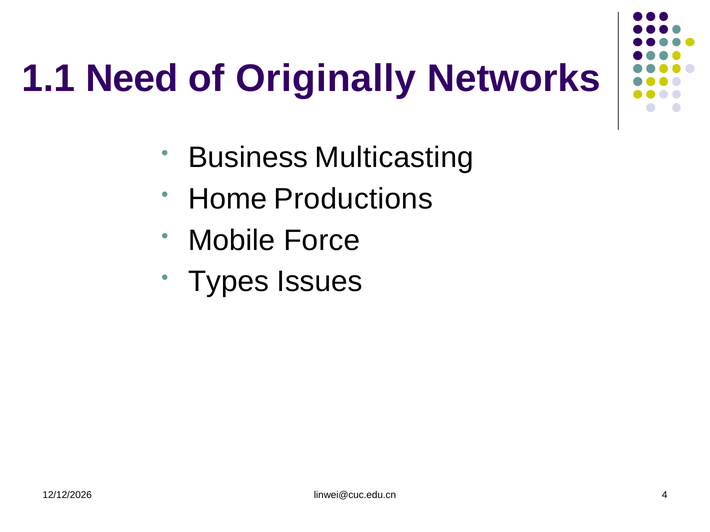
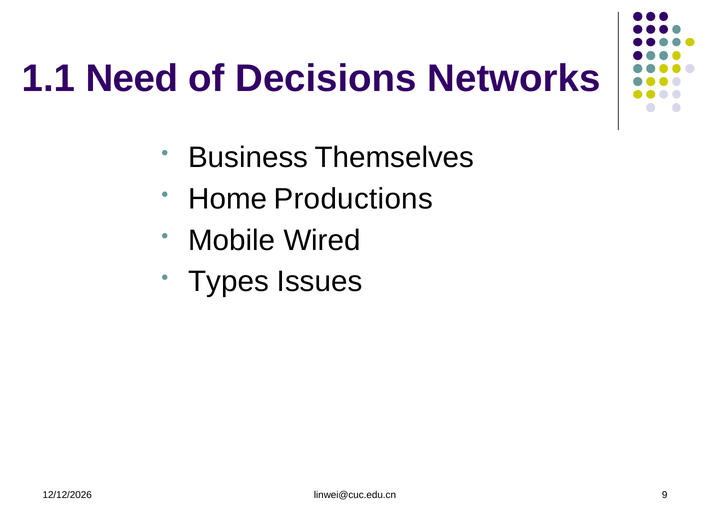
Originally: Originally -> Decisions
Multicasting: Multicasting -> Themselves
Force: Force -> Wired
4: 4 -> 9
